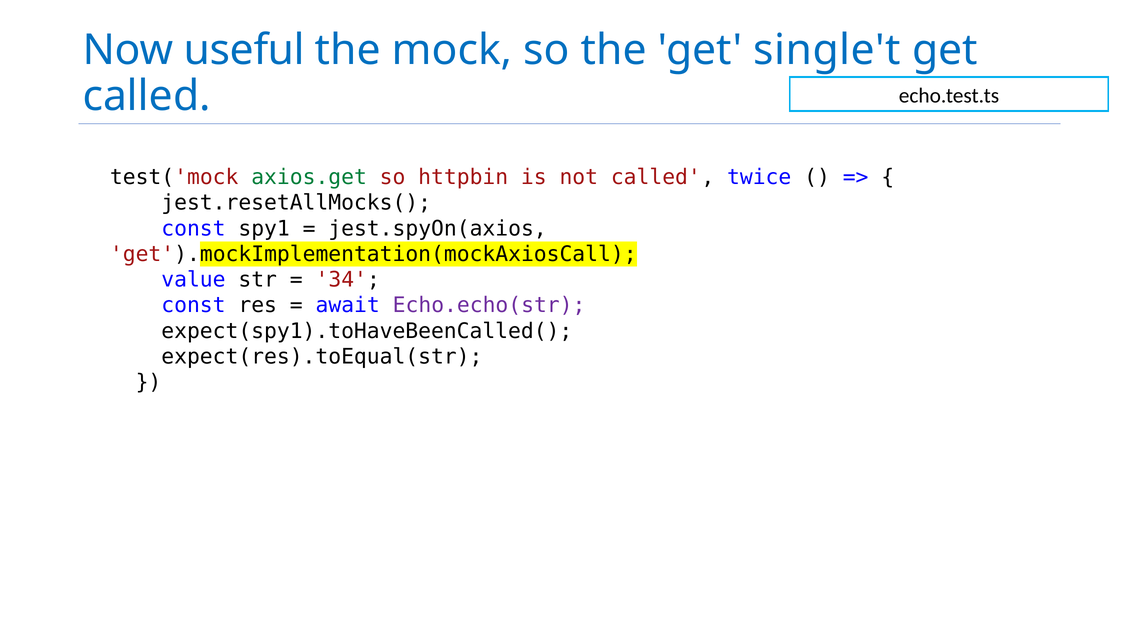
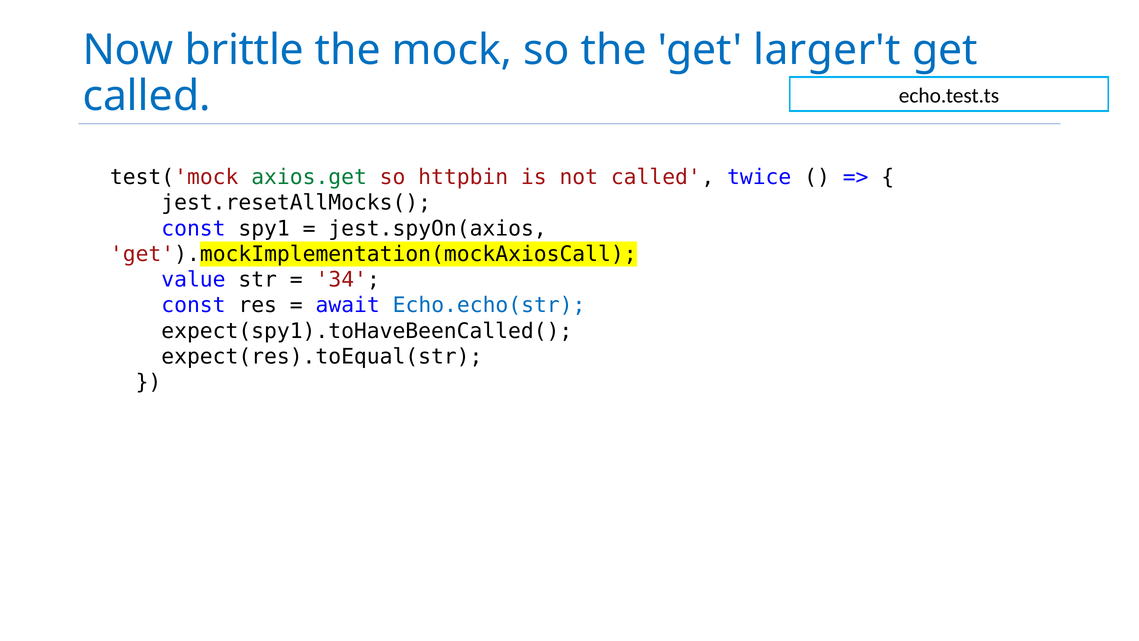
useful: useful -> brittle
single't: single't -> larger't
Echo.echo(str colour: purple -> blue
